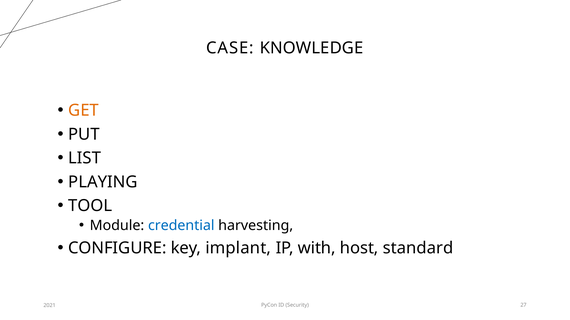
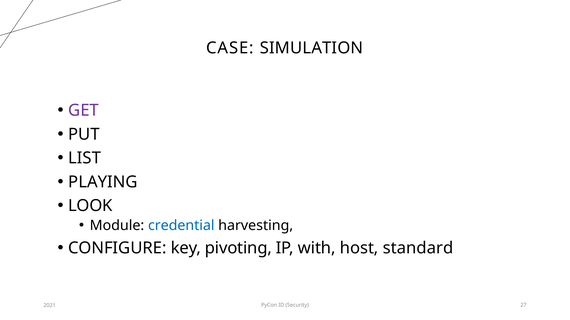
KNOWLEDGE: KNOWLEDGE -> SIMULATION
GET colour: orange -> purple
TOOL: TOOL -> LOOK
implant: implant -> pivoting
